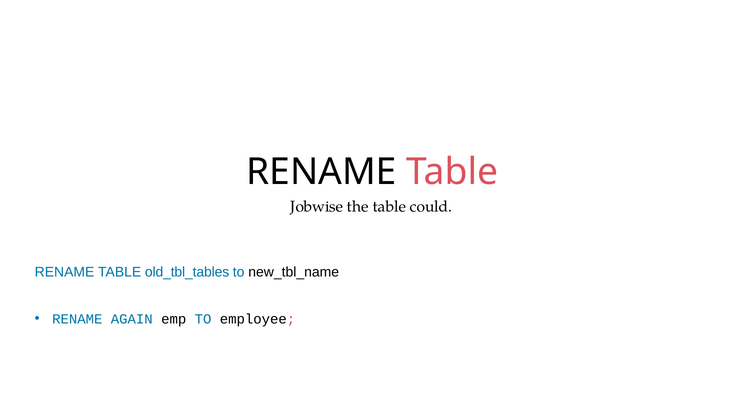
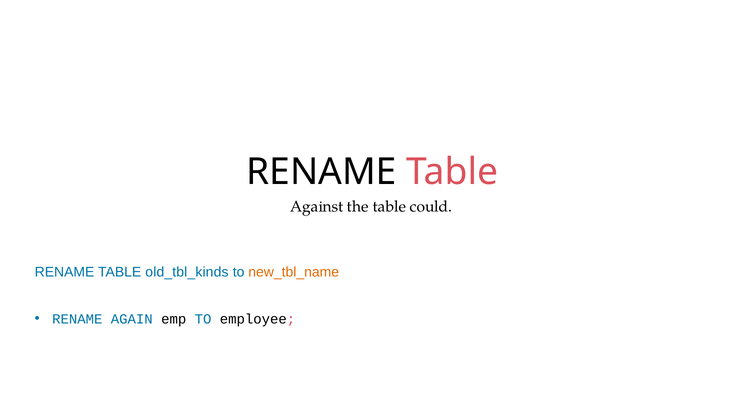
Jobwise: Jobwise -> Against
old_tbl_tables: old_tbl_tables -> old_tbl_kinds
new_tbl_name colour: black -> orange
